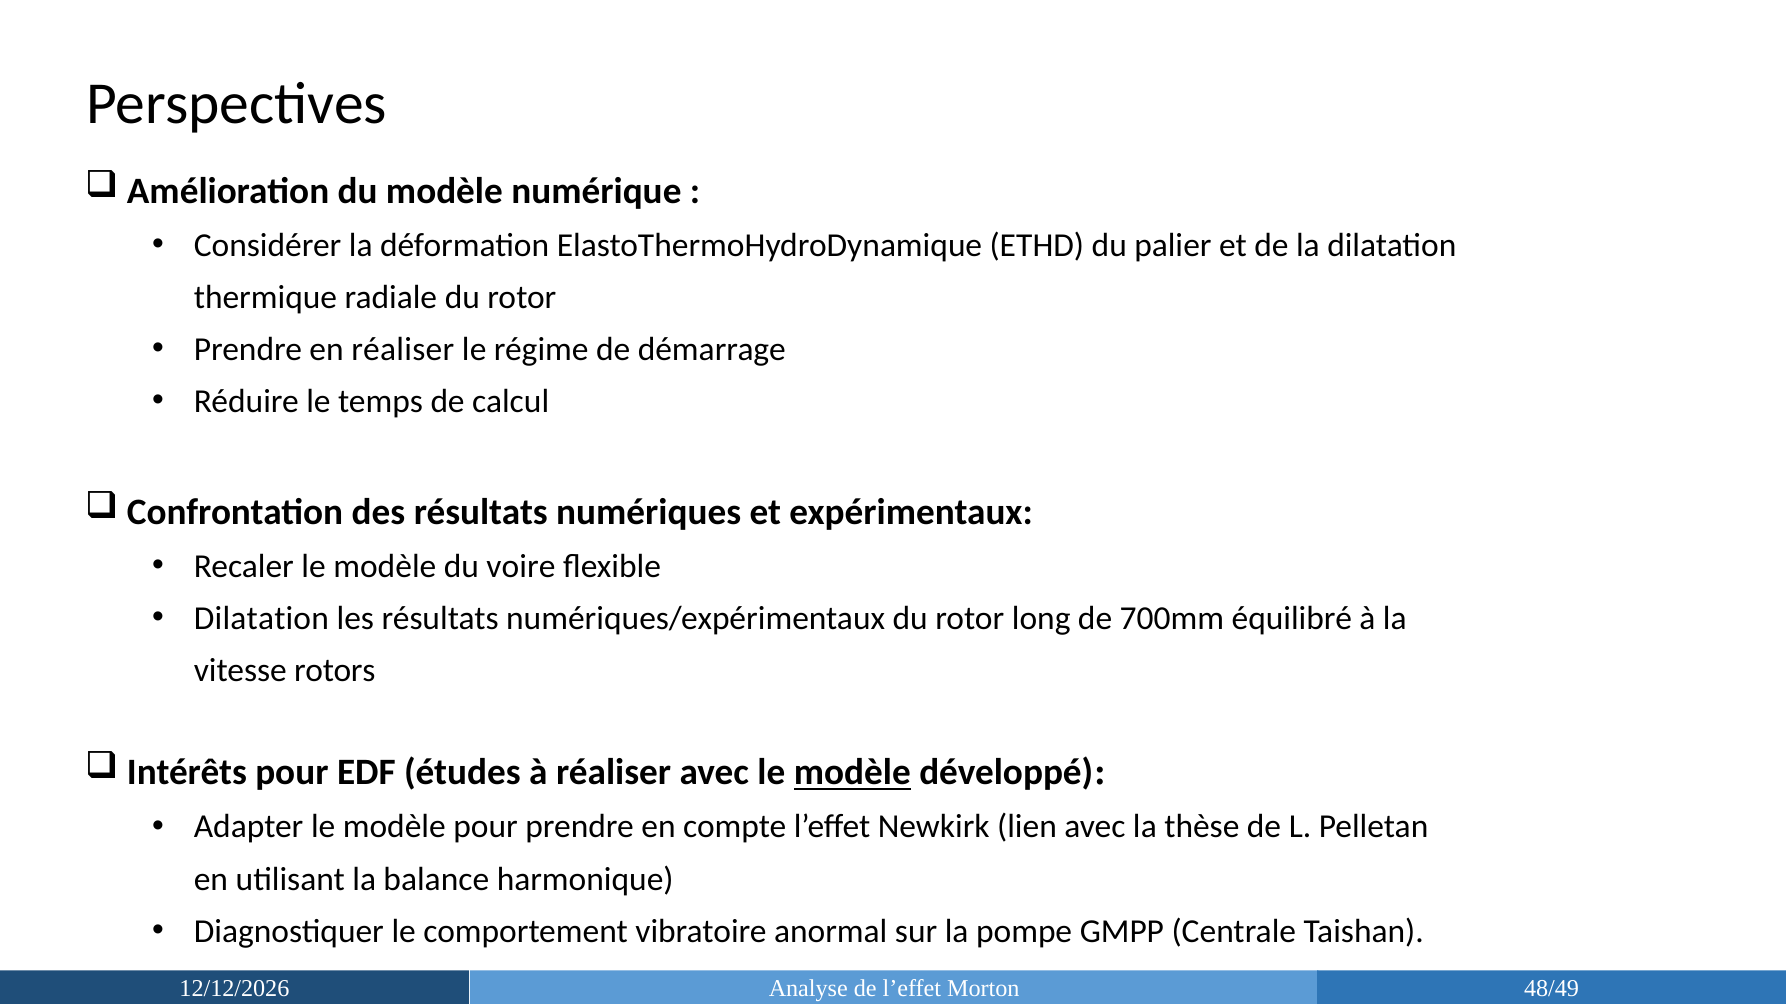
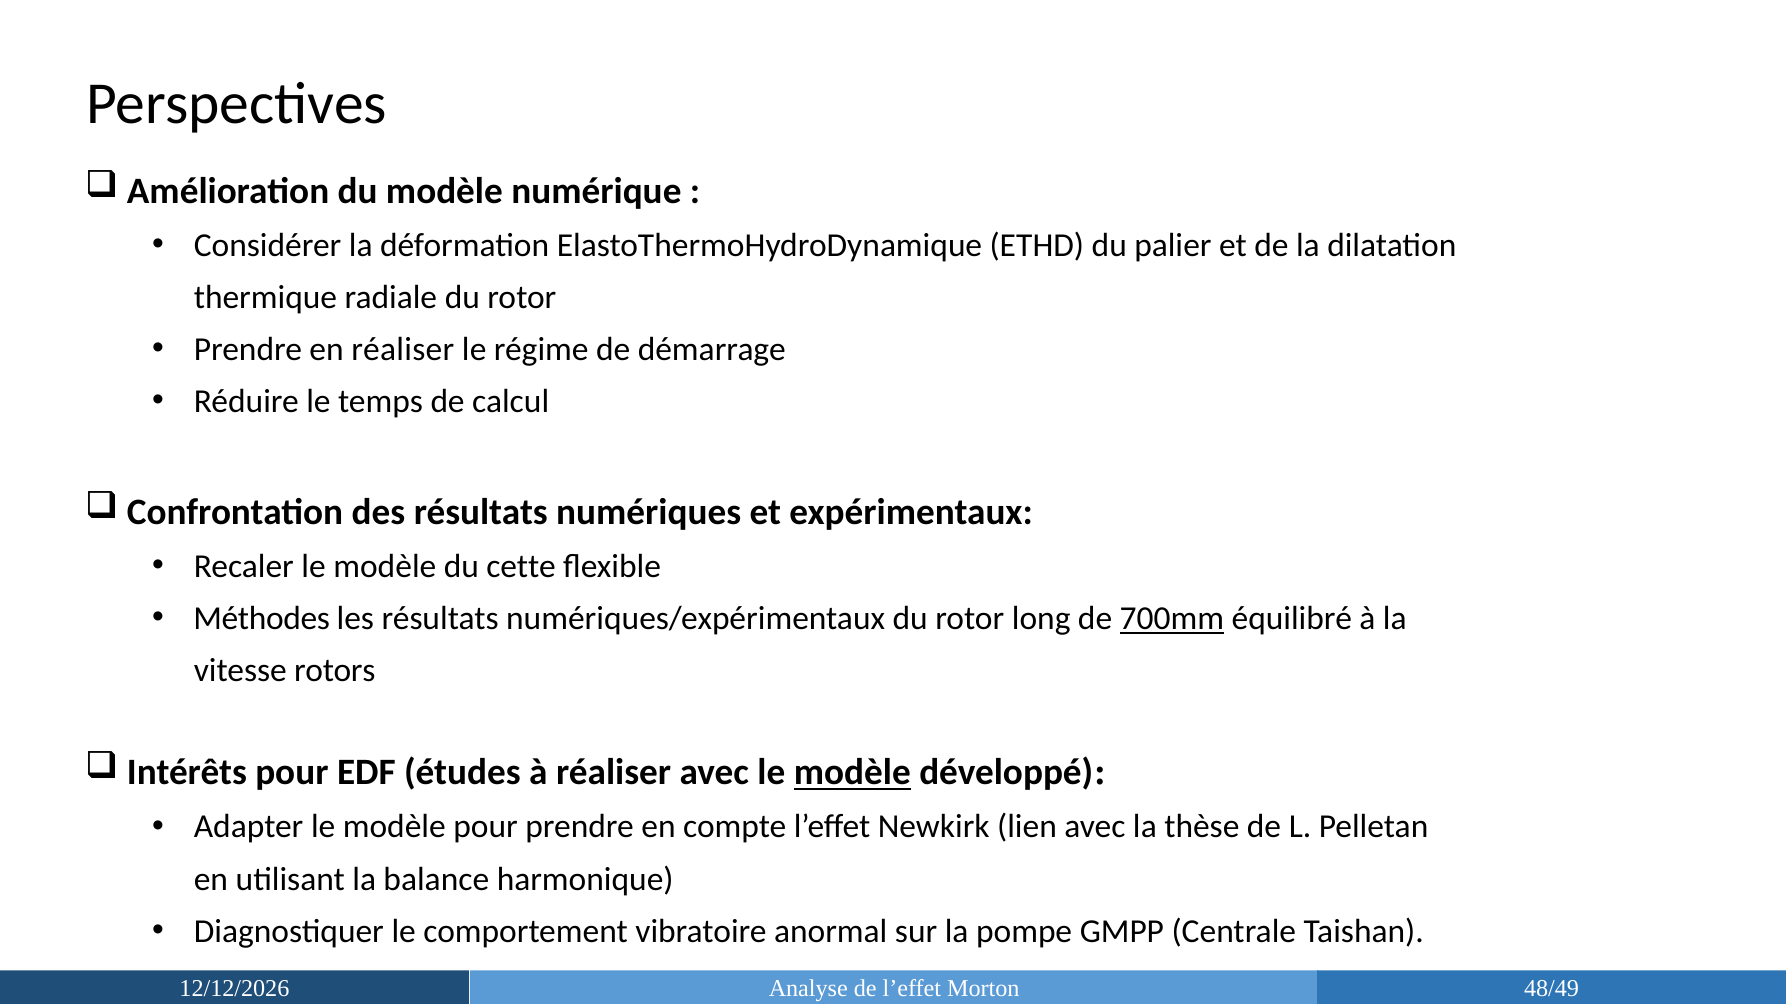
voire: voire -> cette
Dilatation at (261, 619): Dilatation -> Méthodes
700mm underline: none -> present
